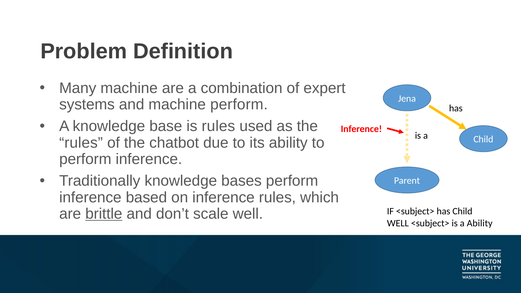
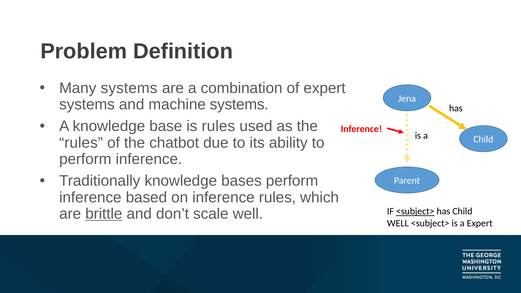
Many machine: machine -> systems
machine perform: perform -> systems
<subject> at (415, 211) underline: none -> present
a Ability: Ability -> Expert
